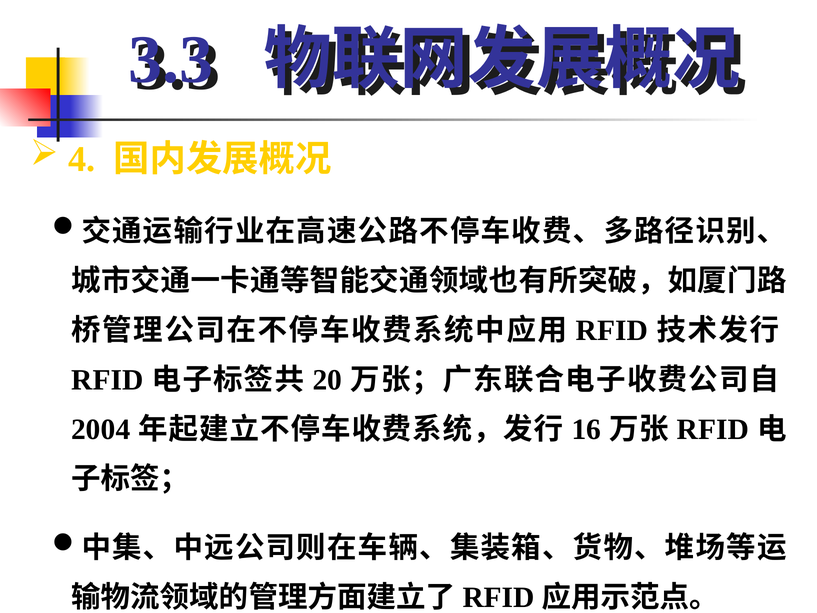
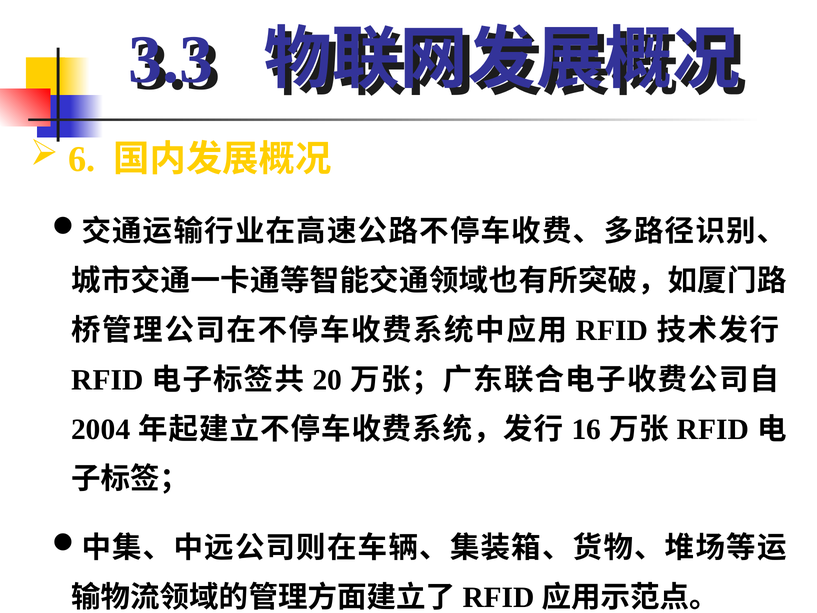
4: 4 -> 6
